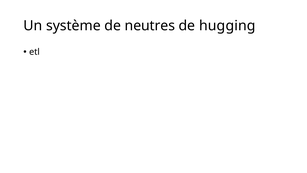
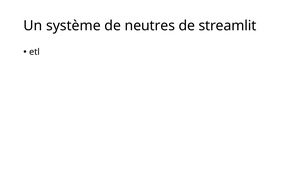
hugging: hugging -> streamlit
